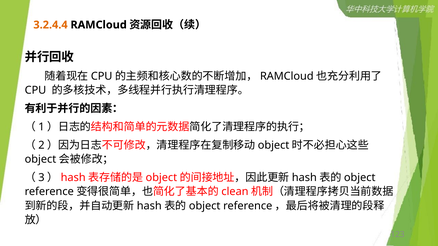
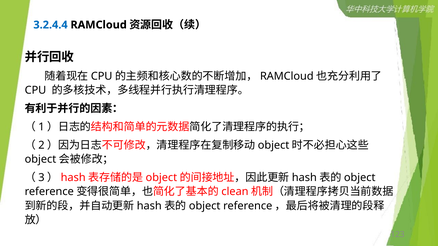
3.2.4.4 colour: orange -> blue
